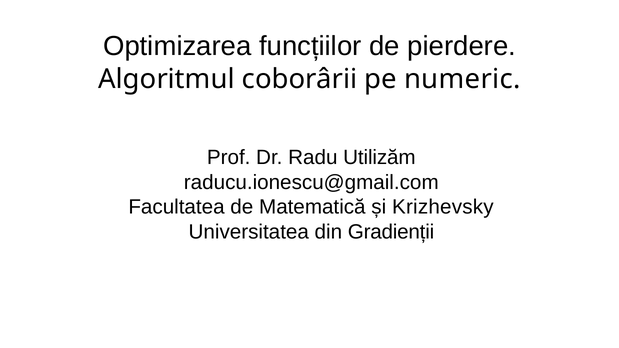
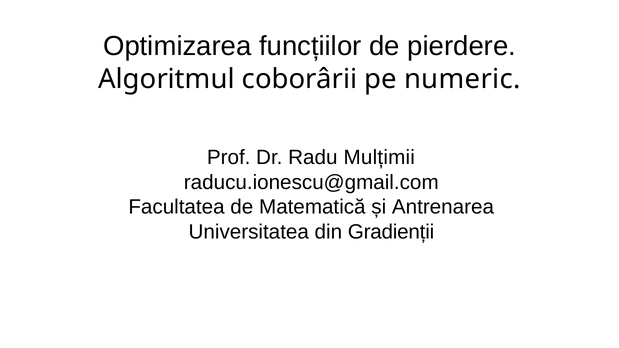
Utilizăm: Utilizăm -> Mulțimii
Krizhevsky: Krizhevsky -> Antrenarea
